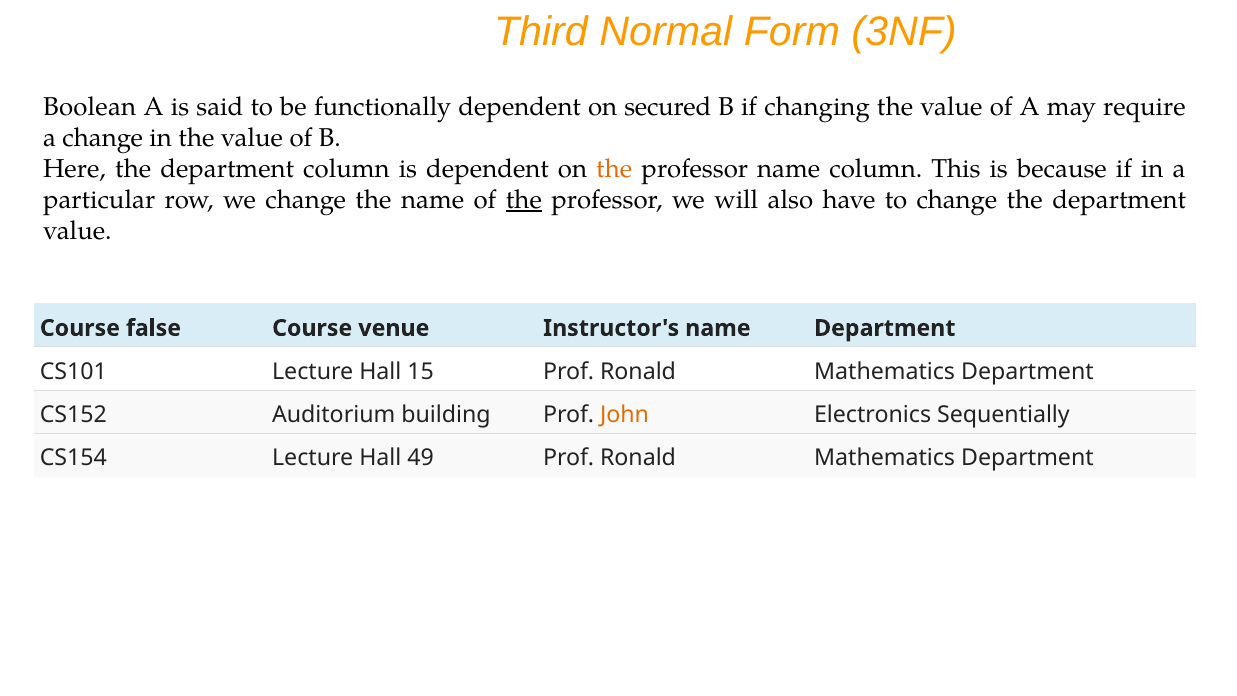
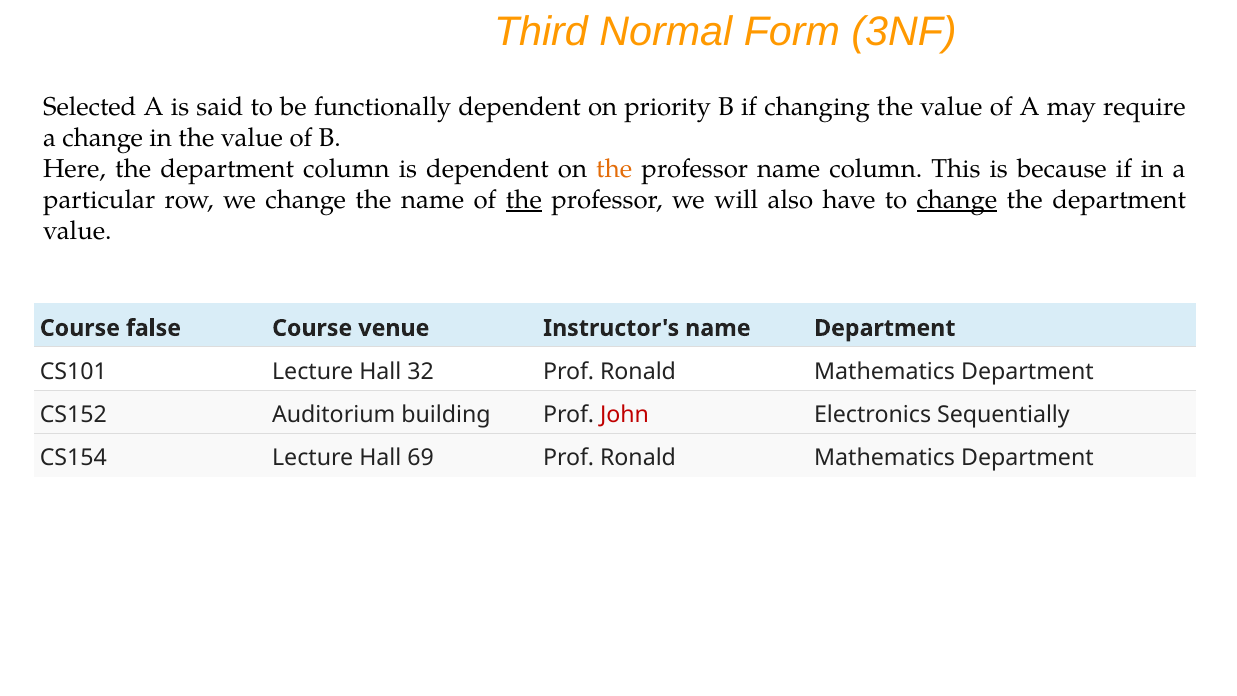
Boolean: Boolean -> Selected
secured: secured -> priority
change at (957, 200) underline: none -> present
15: 15 -> 32
John colour: orange -> red
49: 49 -> 69
